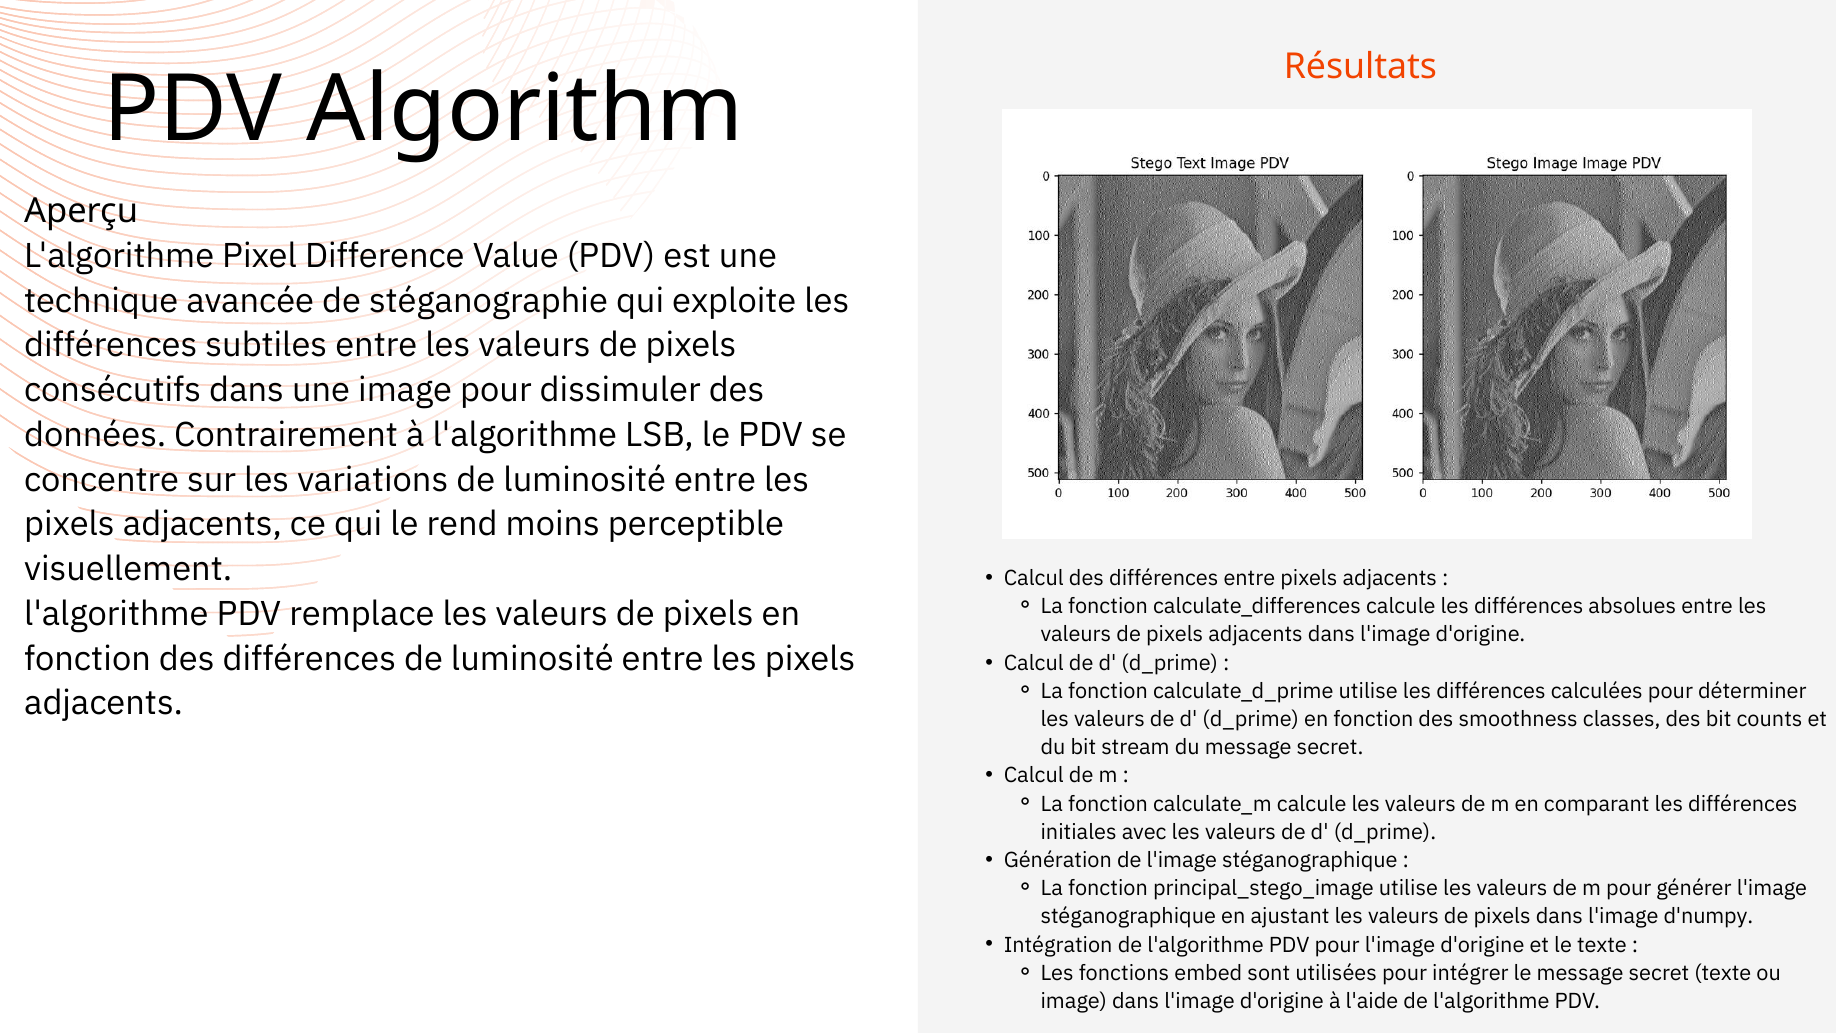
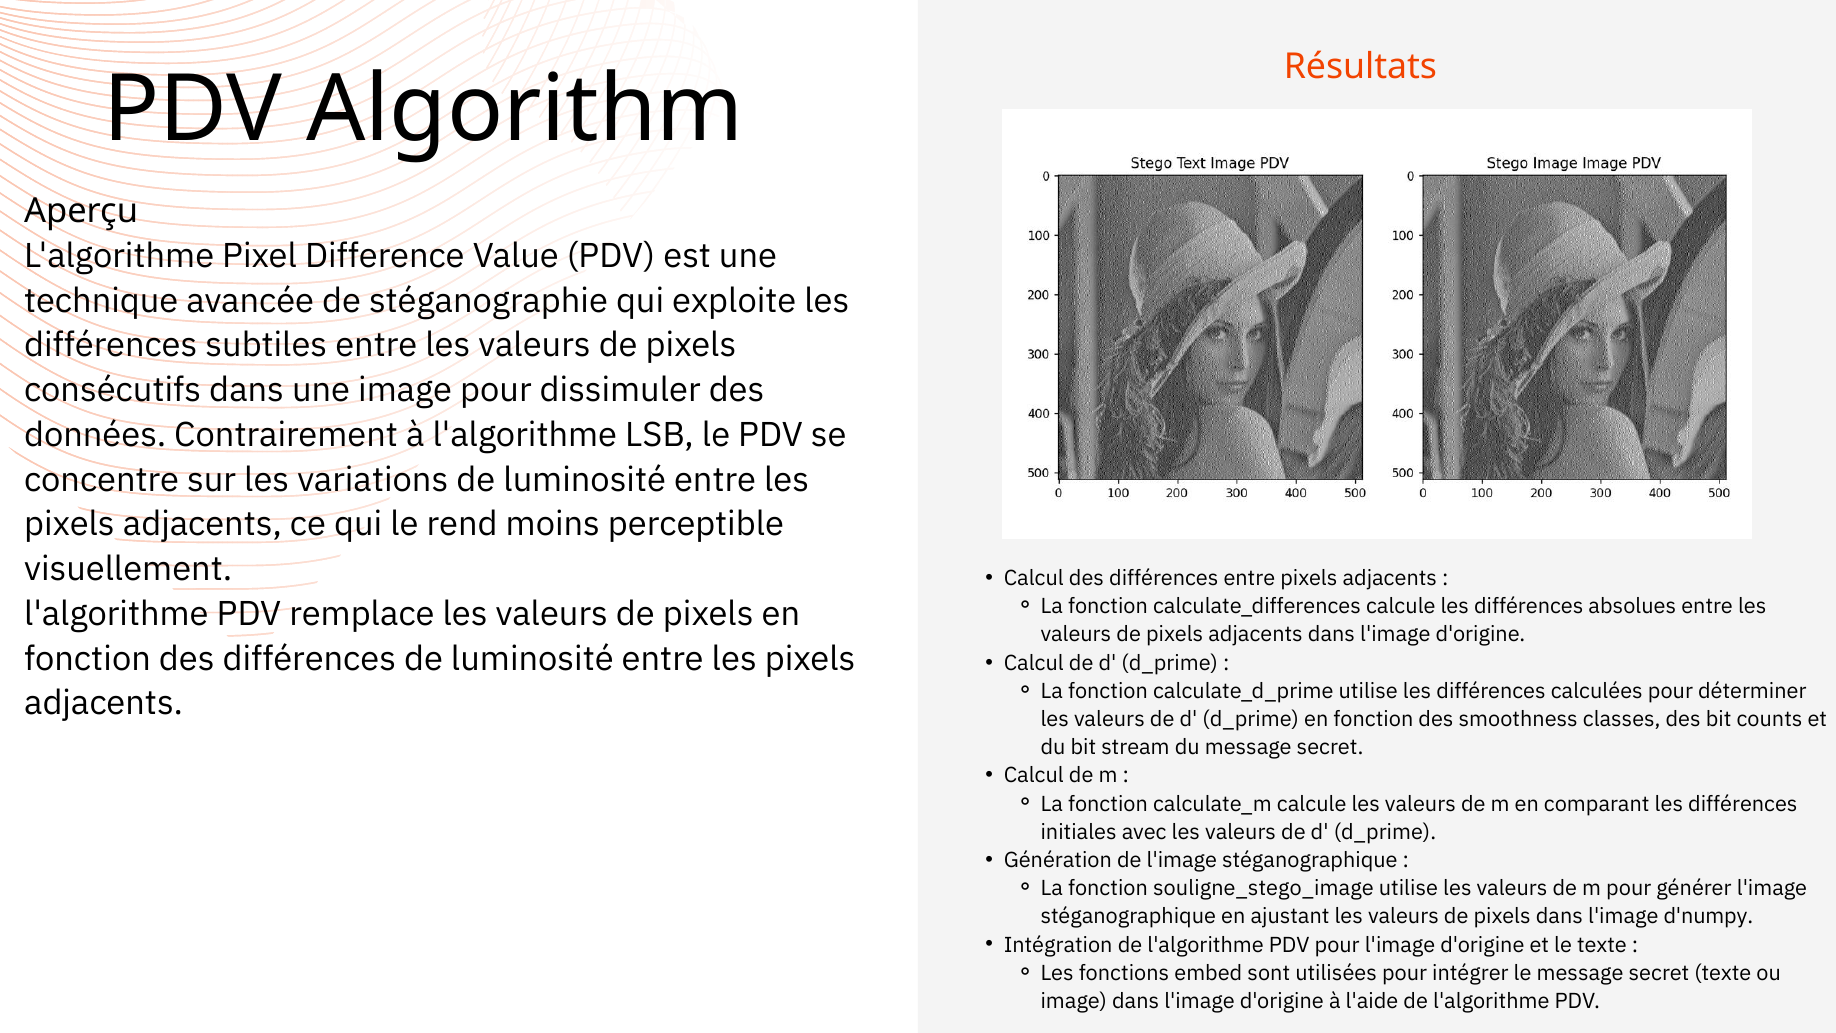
principal_stego_image: principal_stego_image -> souligne_stego_image
